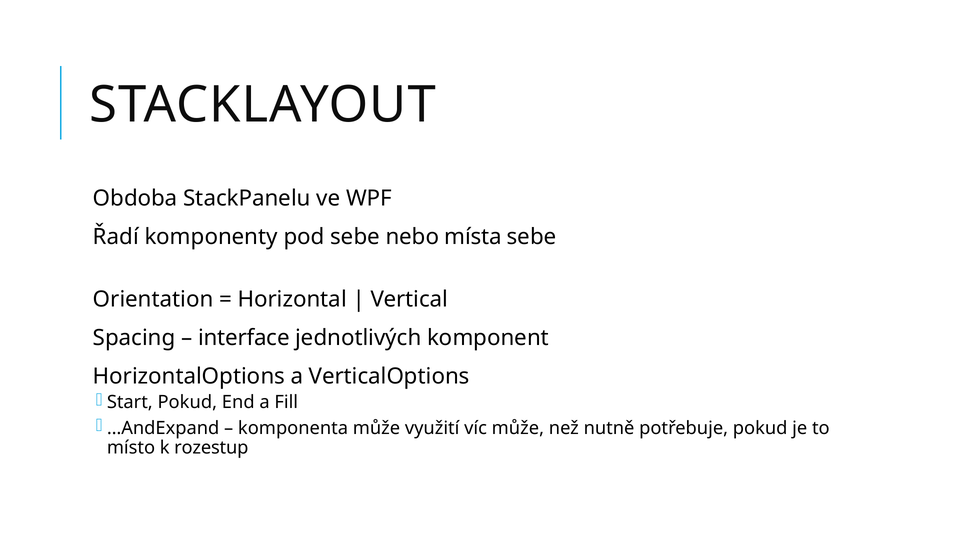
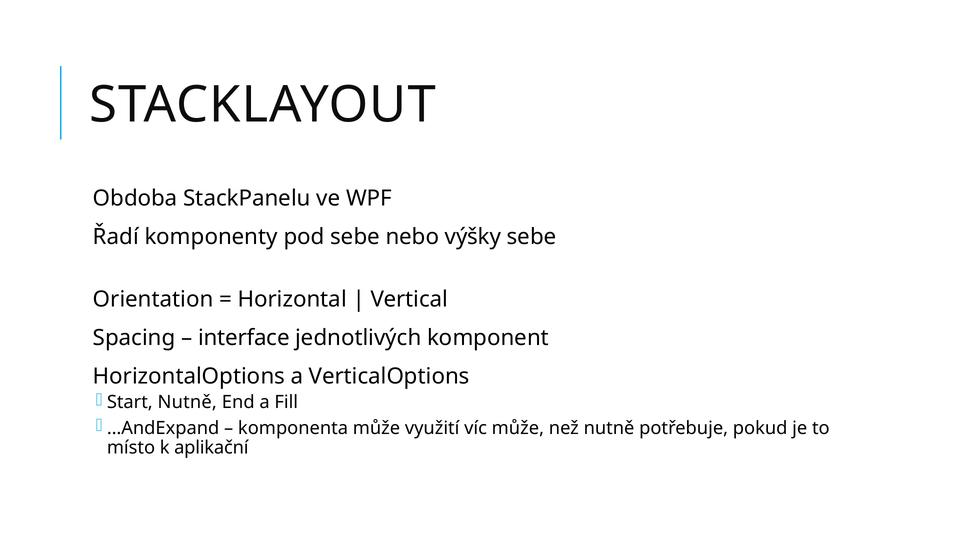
místa: místa -> výšky
Start Pokud: Pokud -> Nutně
rozestup: rozestup -> aplikační
